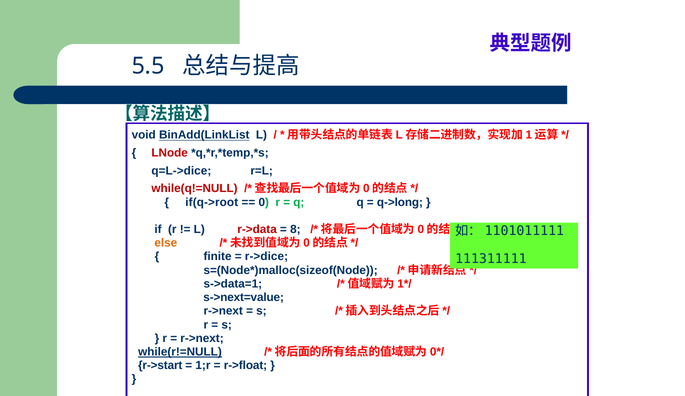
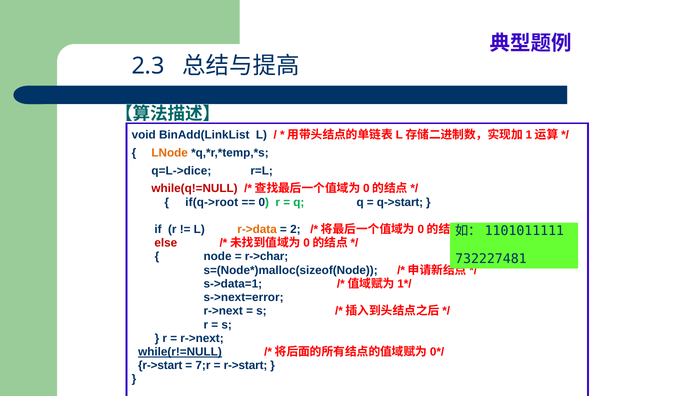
5.5: 5.5 -> 2.3
BinAdd(LinkList underline: present -> none
LNode colour: red -> orange
q->long: q->long -> q->start
r->data colour: red -> orange
8: 8 -> 2
else colour: orange -> red
finite: finite -> node
r->dice: r->dice -> r->char
111311111: 111311111 -> 732227481
s->next=value: s->next=value -> s->next=error
1;r: 1;r -> 7;r
r->float at (245, 365): r->float -> r->start
